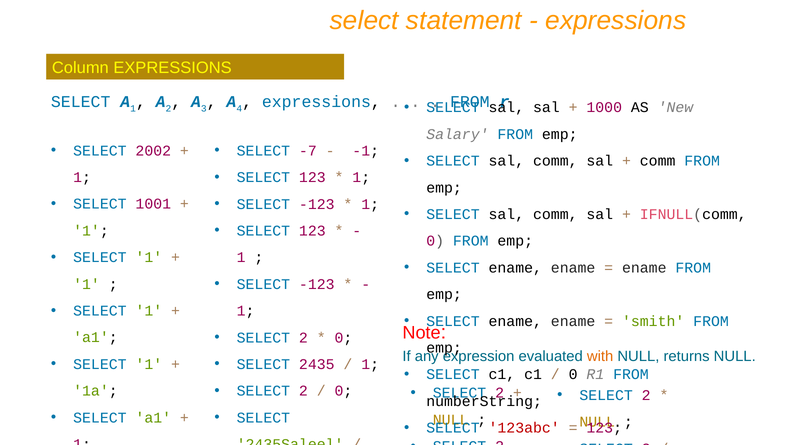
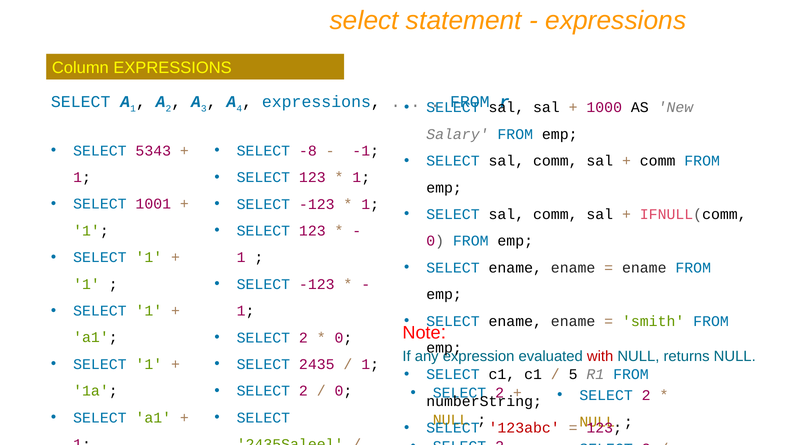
2002: 2002 -> 5343
-7: -7 -> -8
with colour: orange -> red
0 at (573, 375): 0 -> 5
